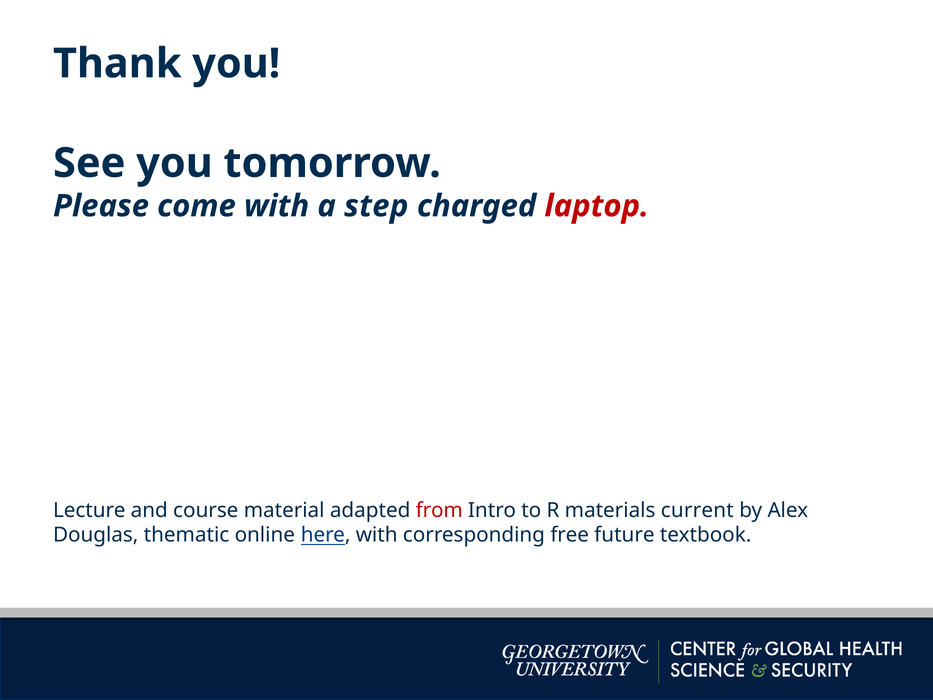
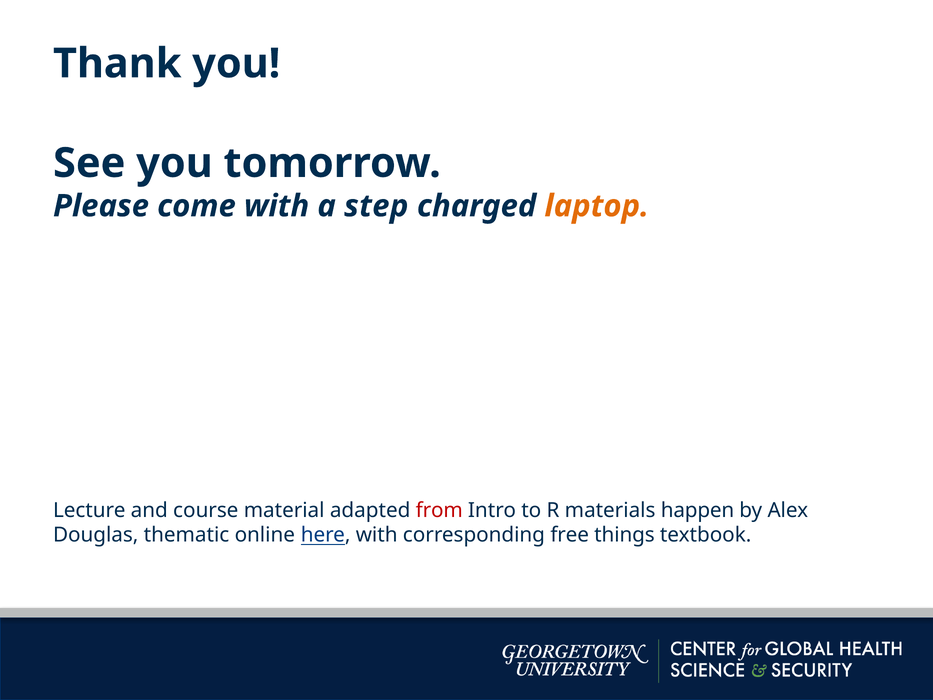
laptop colour: red -> orange
current: current -> happen
future: future -> things
